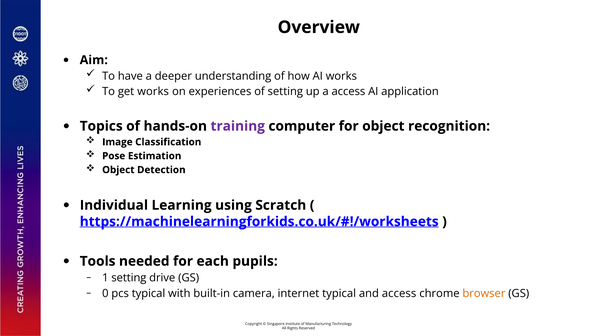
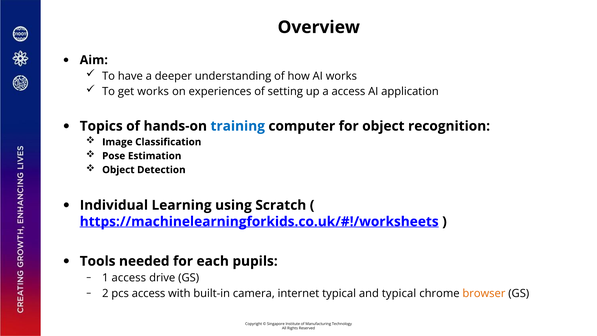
training colour: purple -> blue
1 setting: setting -> access
0: 0 -> 2
pcs typical: typical -> access
and access: access -> typical
